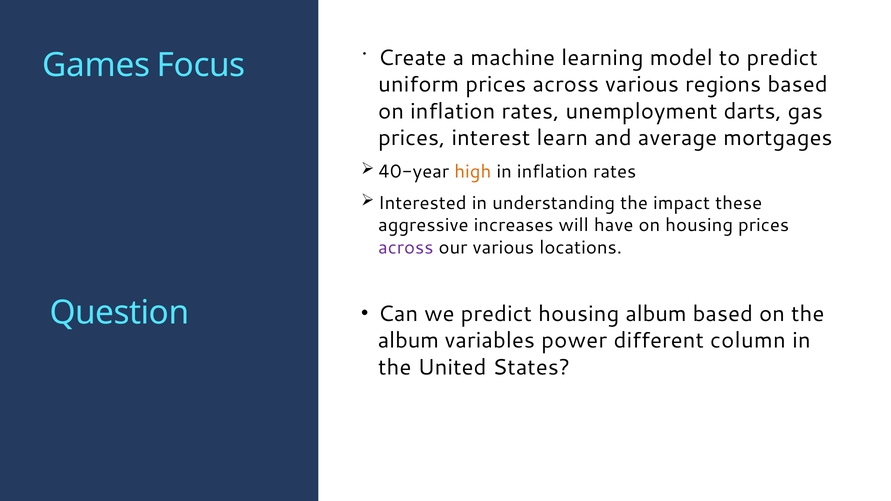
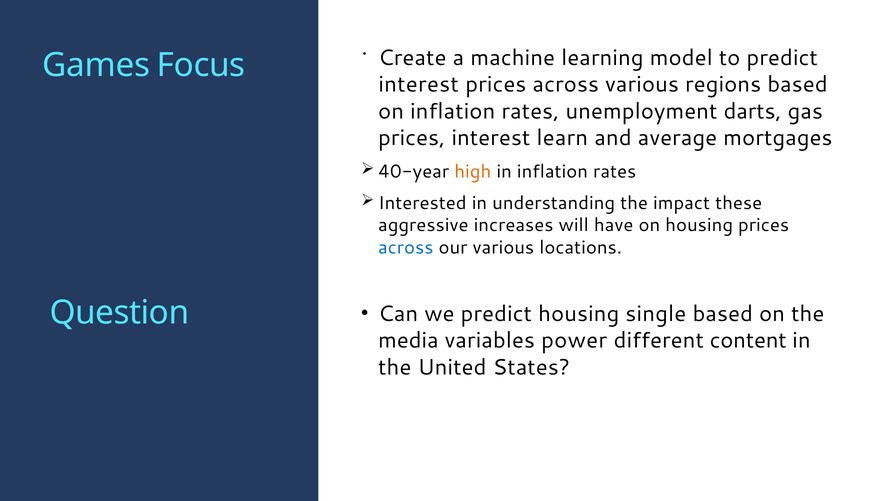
uniform at (419, 84): uniform -> interest
across at (406, 248) colour: purple -> blue
housing album: album -> single
album at (408, 341): album -> media
column: column -> content
